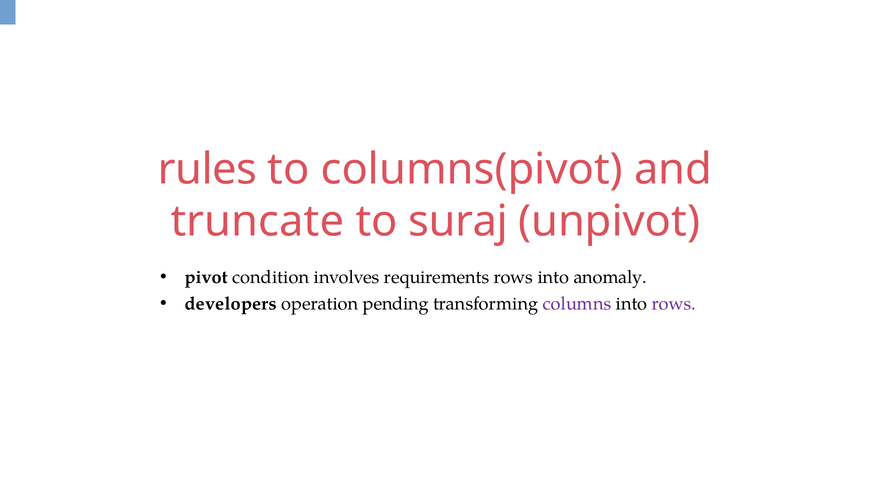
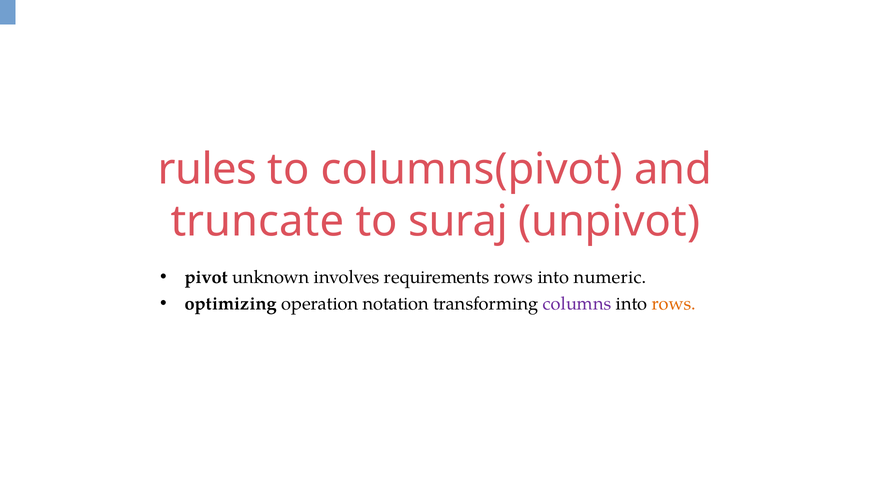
condition: condition -> unknown
anomaly: anomaly -> numeric
developers: developers -> optimizing
pending: pending -> notation
rows at (674, 304) colour: purple -> orange
